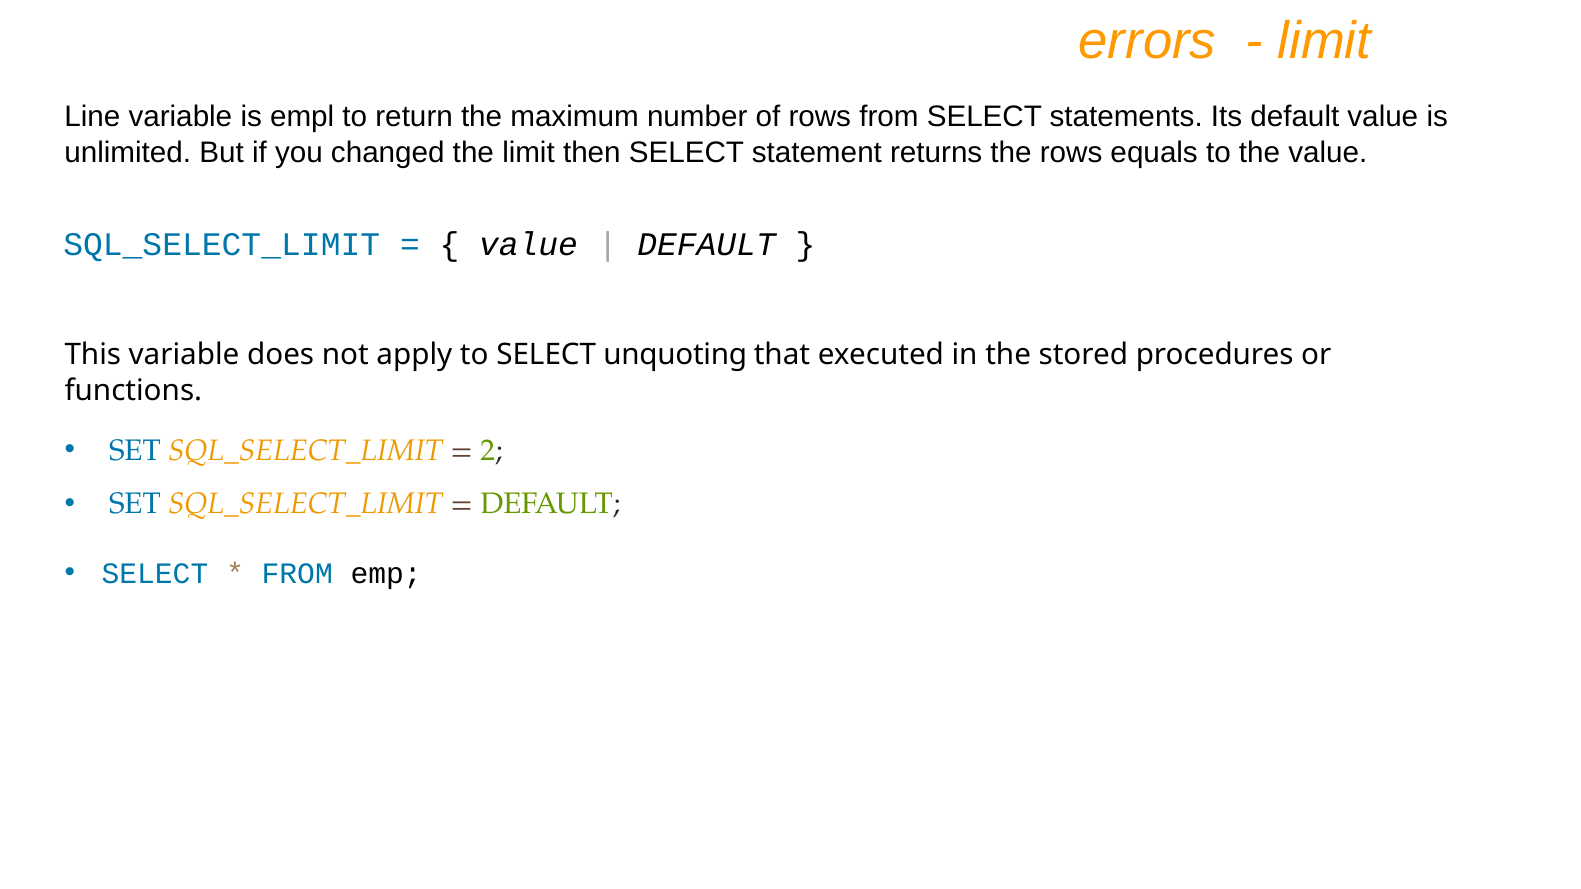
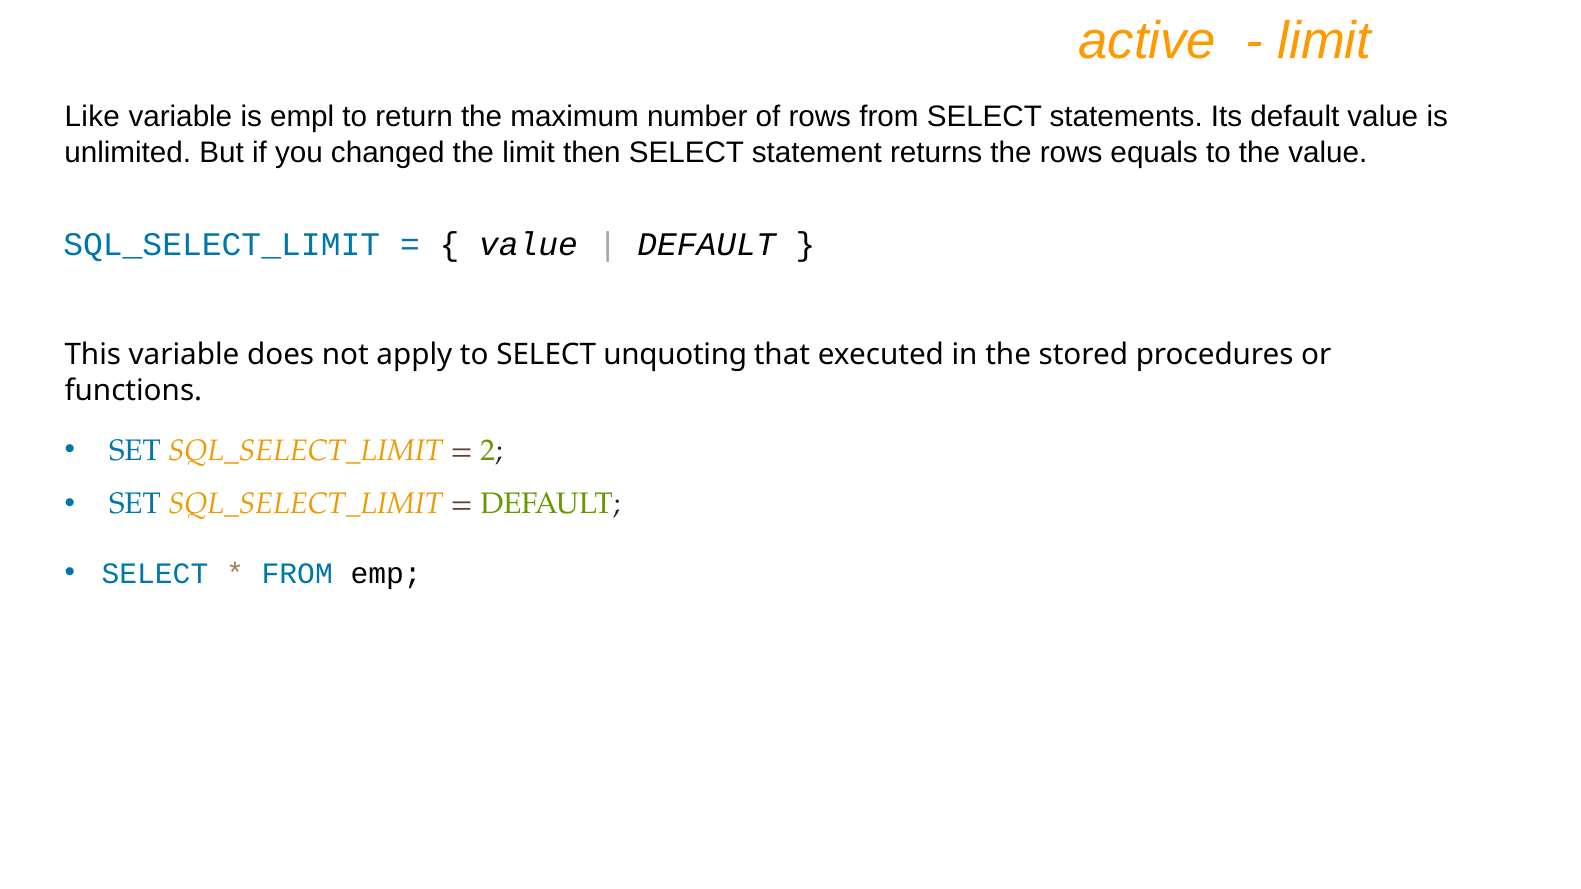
errors: errors -> active
Line: Line -> Like
